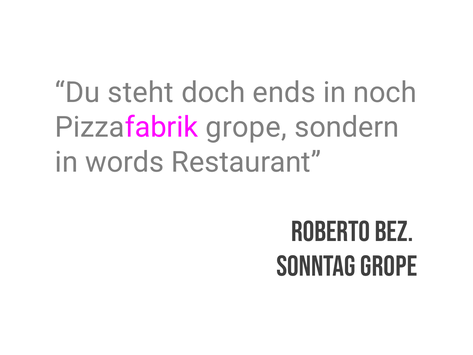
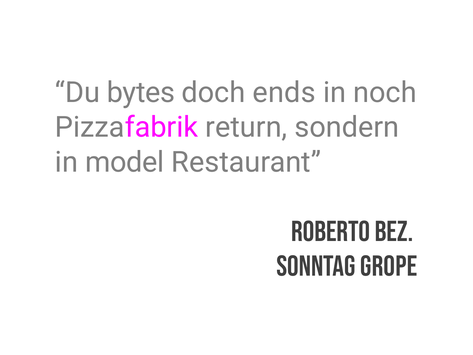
steht: steht -> bytes
Pizzafabrik grope: grope -> return
words: words -> model
